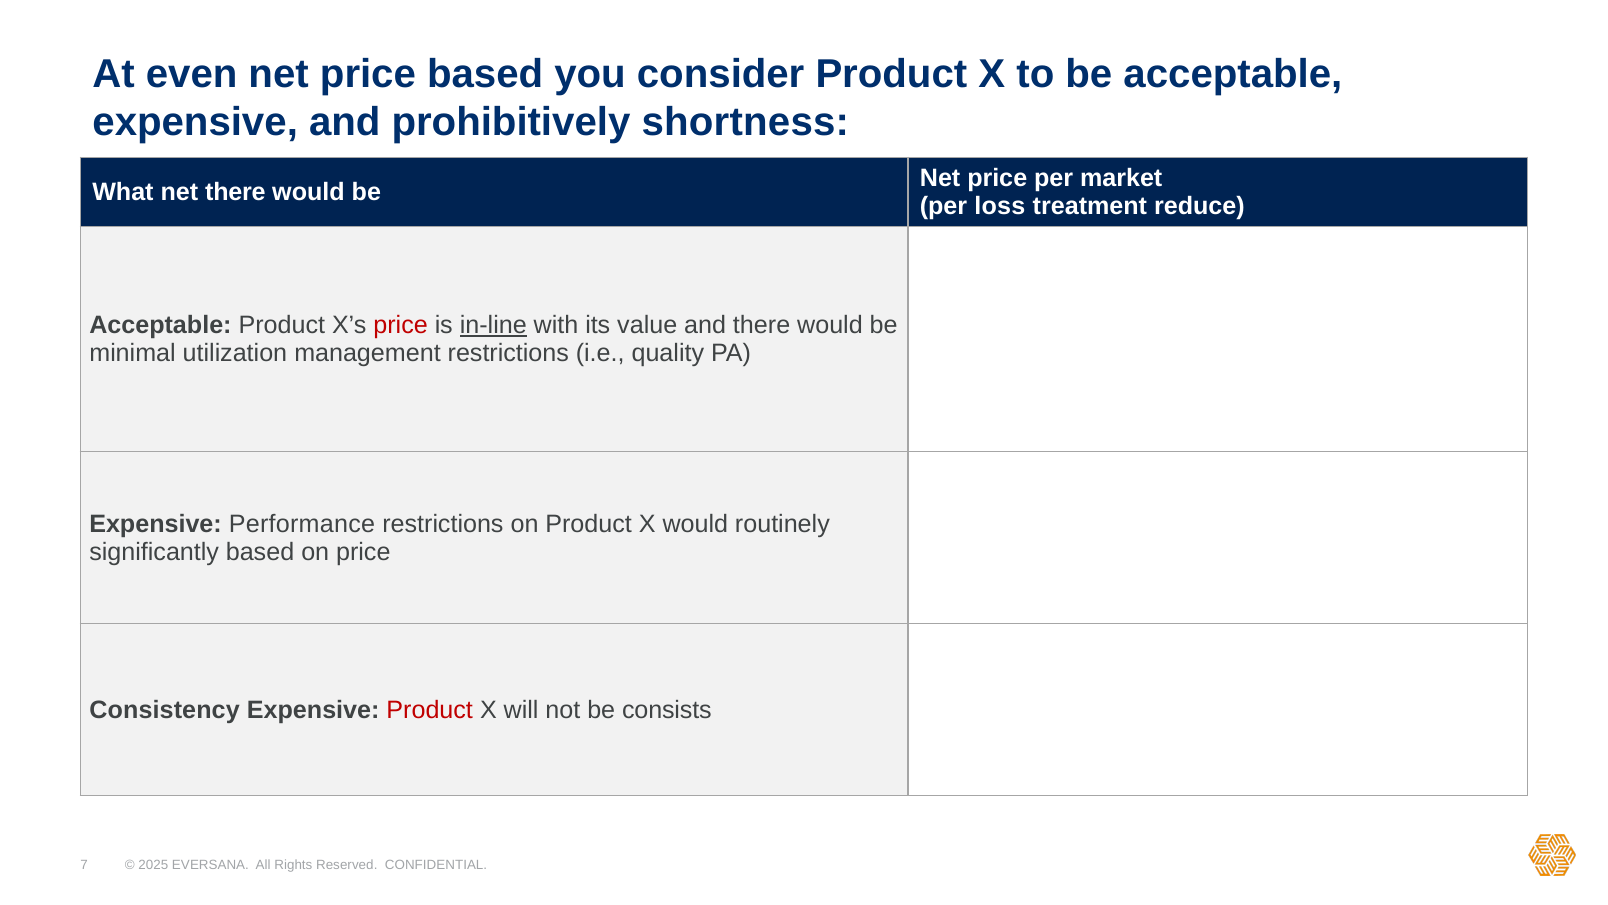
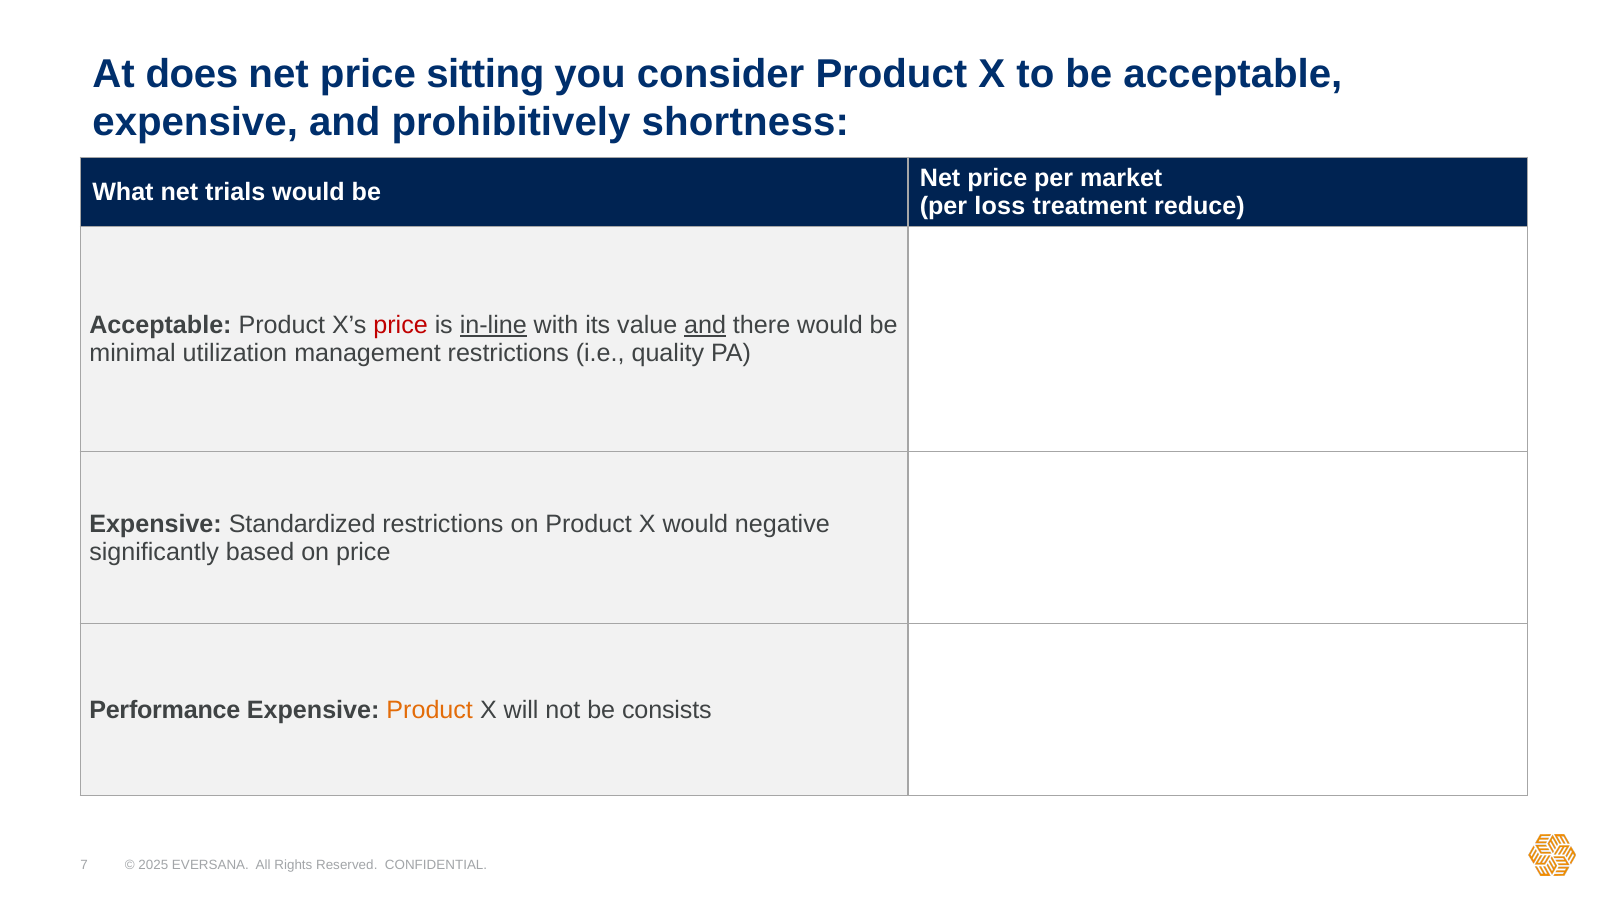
even: even -> does
price based: based -> sitting
net there: there -> trials
and at (705, 325) underline: none -> present
Performance: Performance -> Standardized
routinely: routinely -> negative
Consistency: Consistency -> Performance
Product at (430, 710) colour: red -> orange
